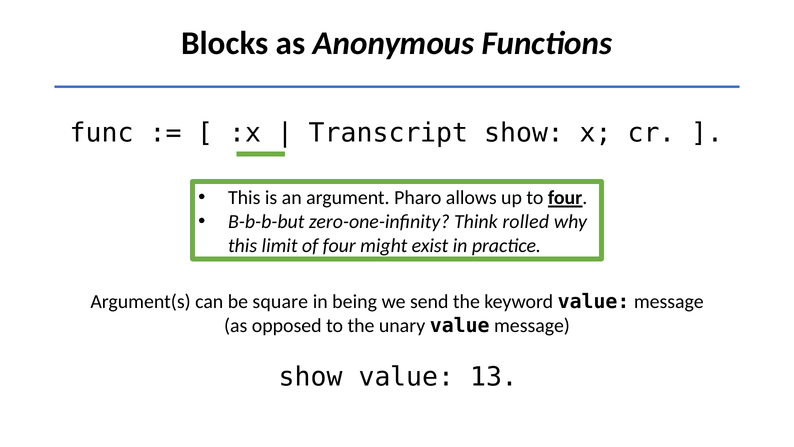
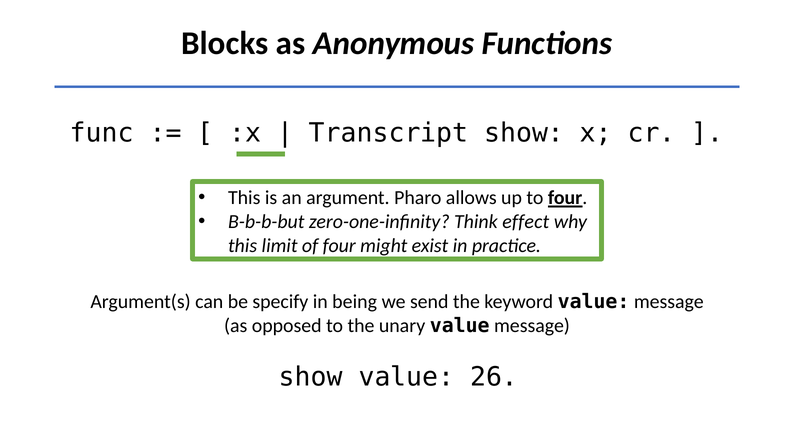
rolled: rolled -> effect
square: square -> specify
13: 13 -> 26
